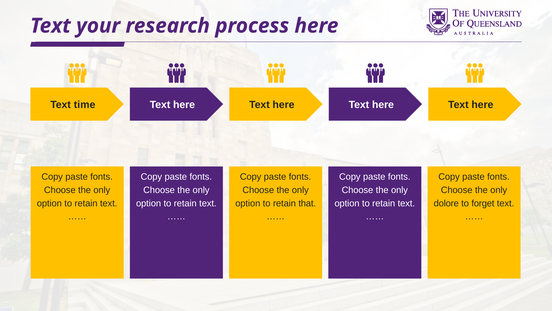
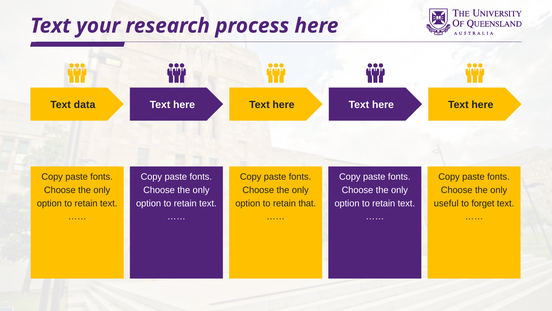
time: time -> data
dolore: dolore -> useful
